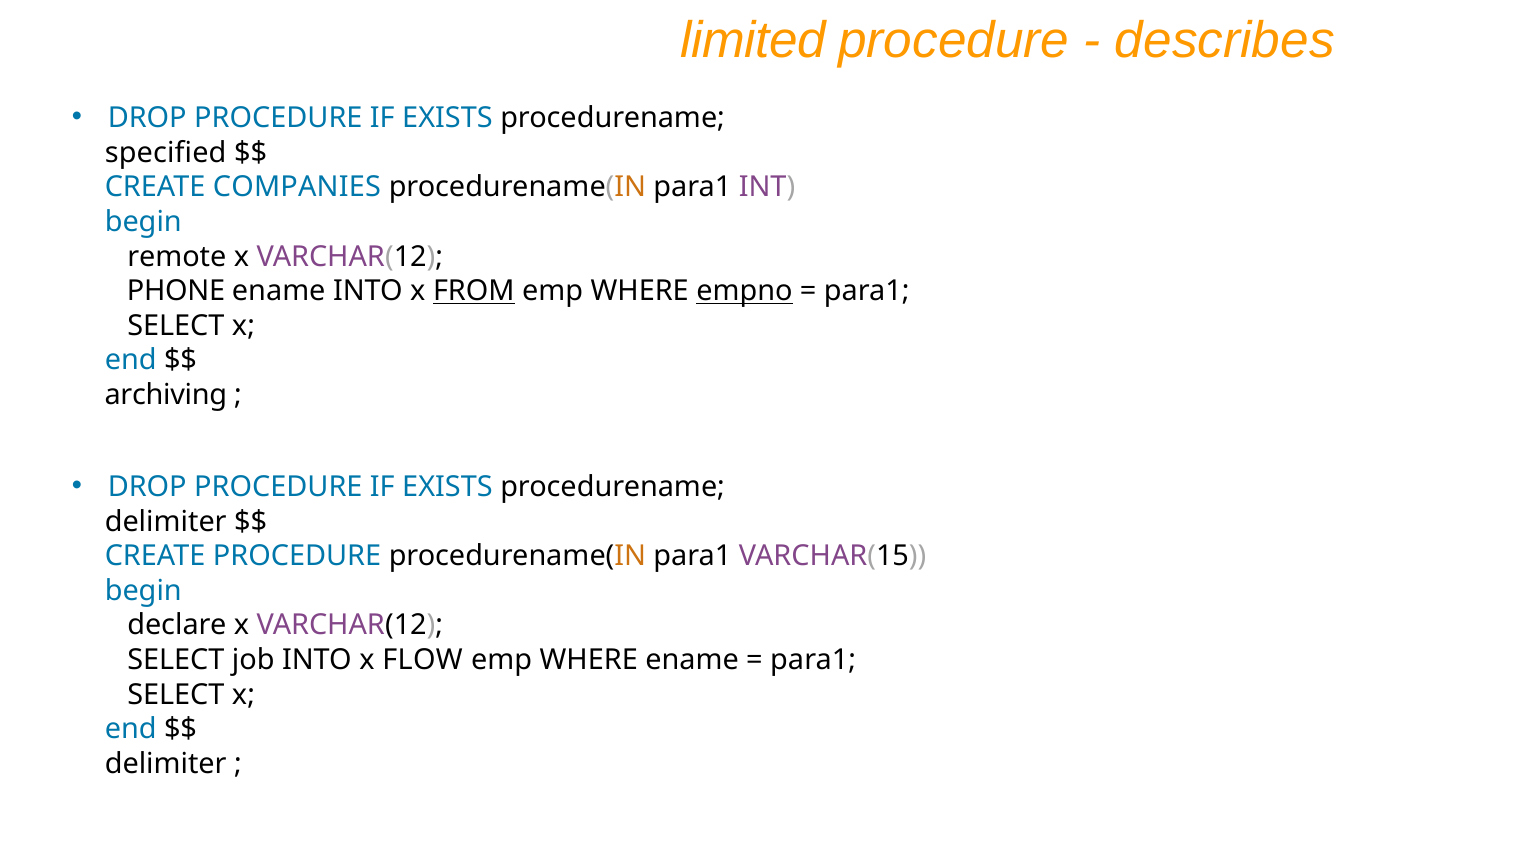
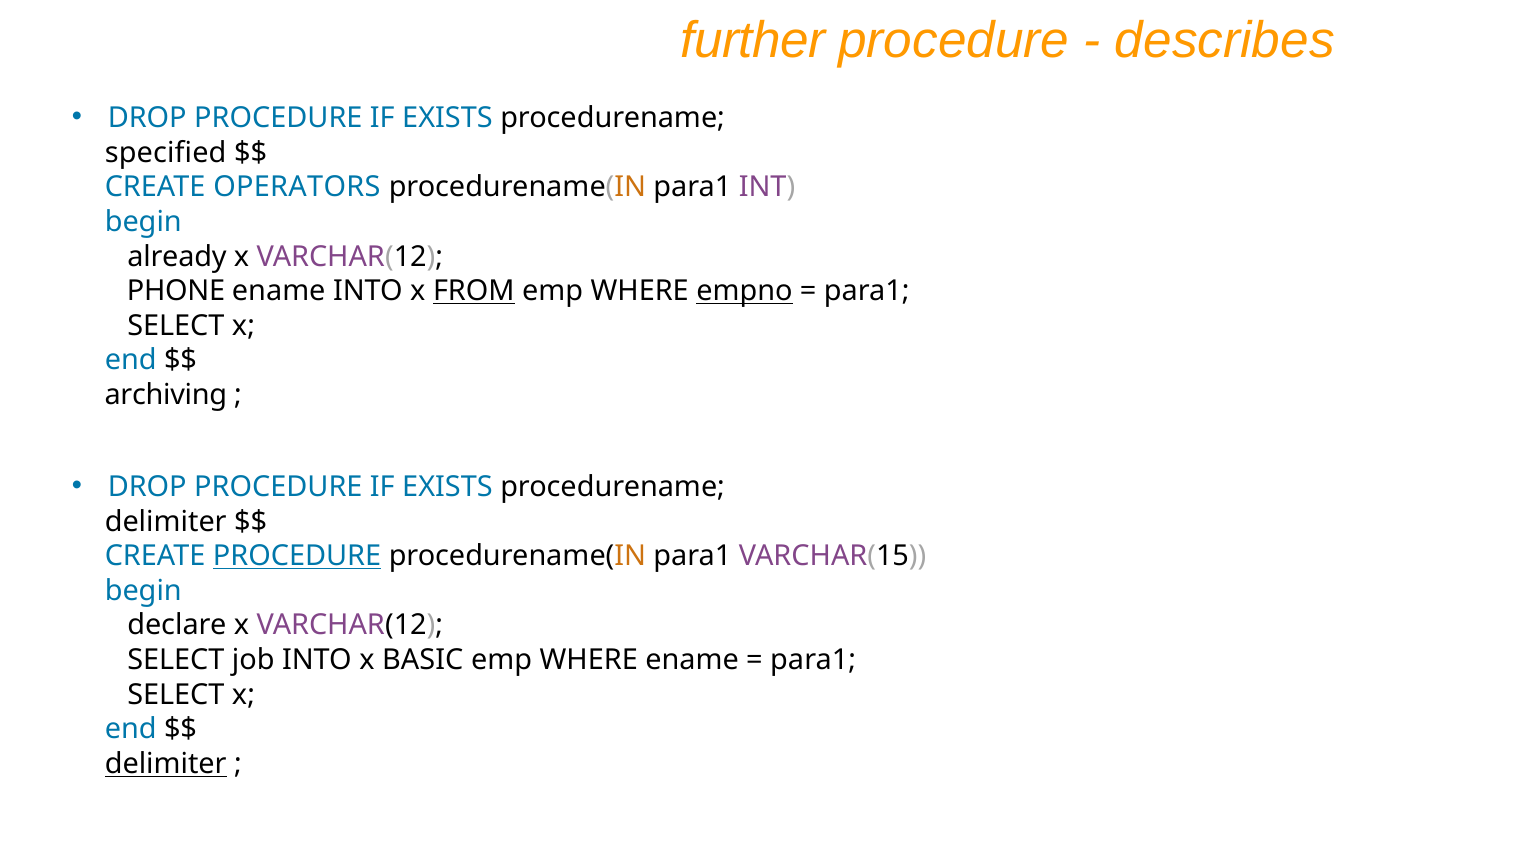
limited: limited -> further
COMPANIES: COMPANIES -> OPERATORS
remote: remote -> already
PROCEDURE at (297, 556) underline: none -> present
FLOW: FLOW -> BASIC
delimiter at (166, 764) underline: none -> present
